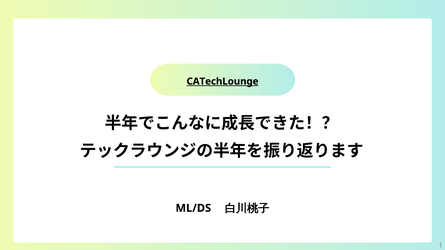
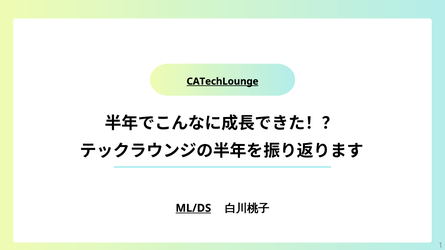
ML/DS underline: none -> present
